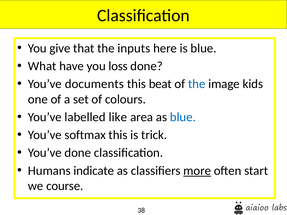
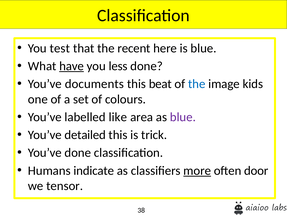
give: give -> test
inputs: inputs -> recent
have underline: none -> present
loss: loss -> less
blue at (183, 117) colour: blue -> purple
softmax: softmax -> detailed
start: start -> door
course: course -> tensor
